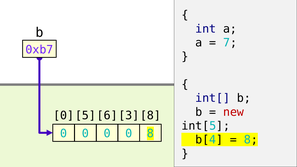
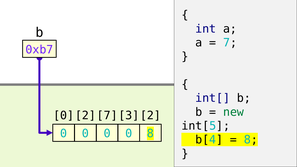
new colour: red -> green
5 at (85, 116): 5 -> 2
6 at (107, 116): 6 -> 7
8 at (150, 116): 8 -> 2
